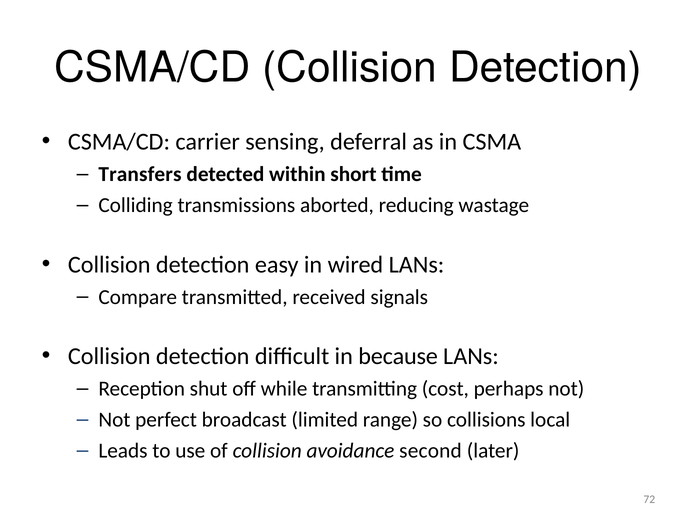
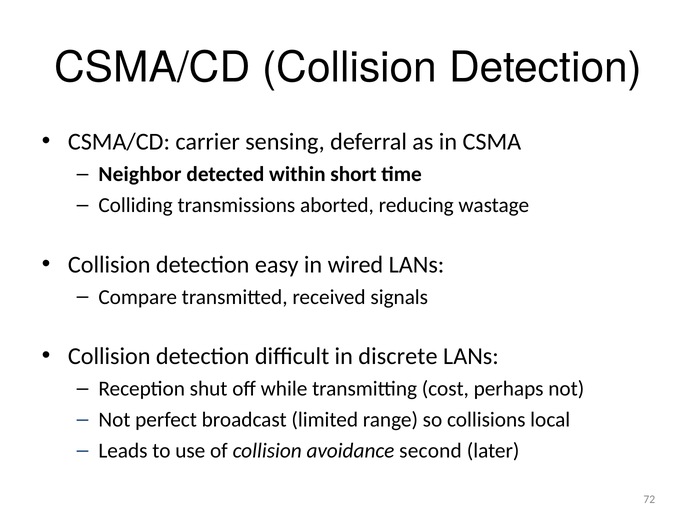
Transfers: Transfers -> Neighbor
because: because -> discrete
